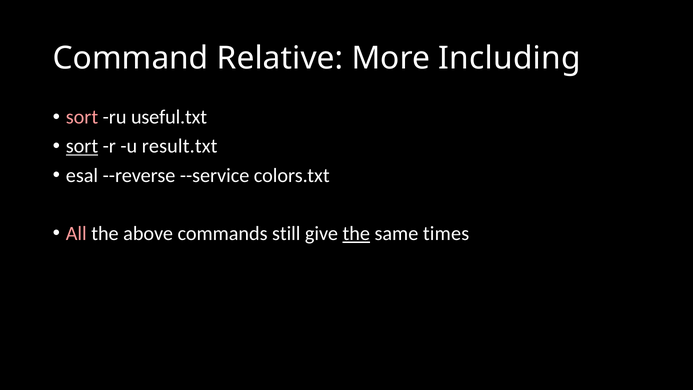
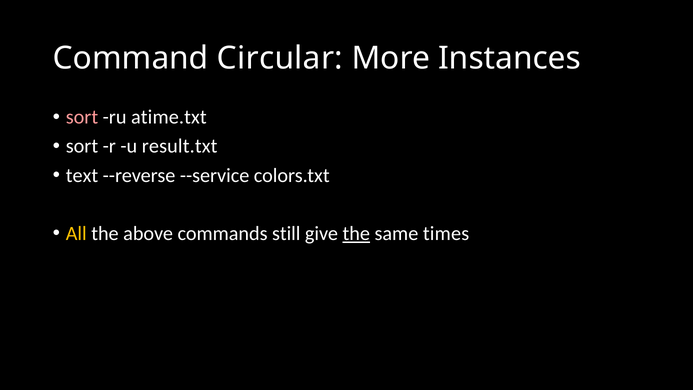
Relative: Relative -> Circular
Including: Including -> Instances
useful.txt: useful.txt -> atime.txt
sort at (82, 146) underline: present -> none
esal: esal -> text
All colour: pink -> yellow
